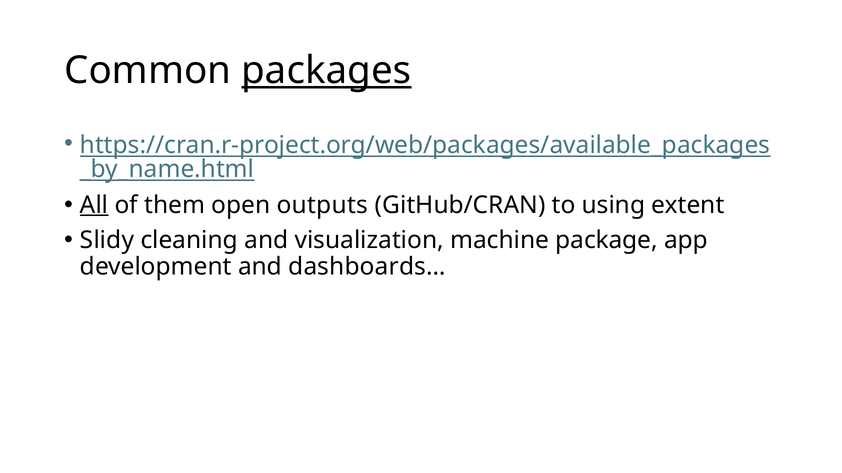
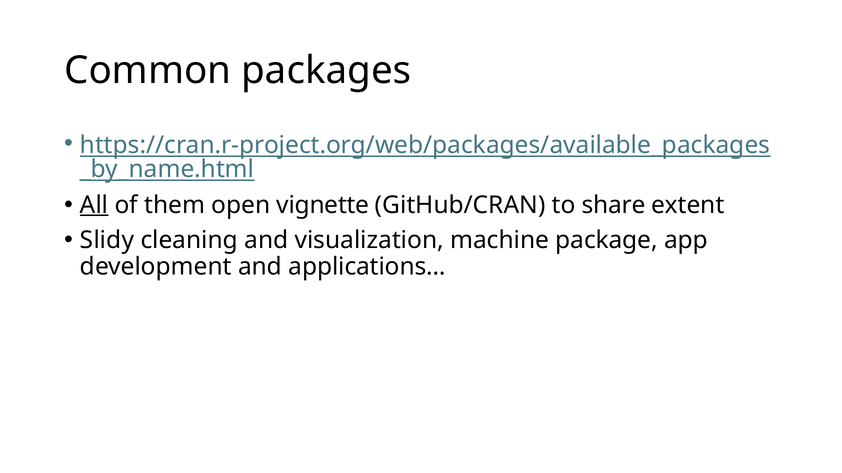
packages underline: present -> none
outputs: outputs -> vignette
using: using -> share
dashboards…: dashboards… -> applications…
